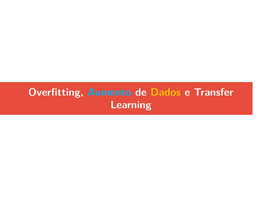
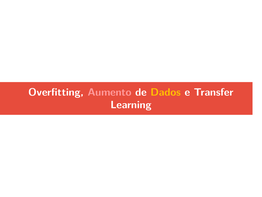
Aumento colour: light blue -> pink
